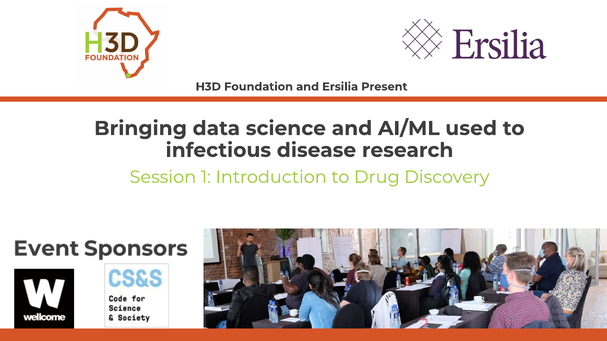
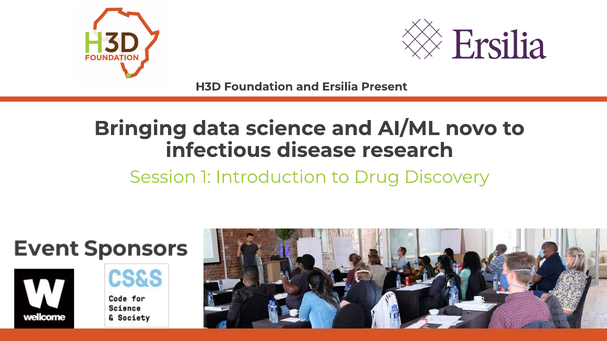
used: used -> novo
